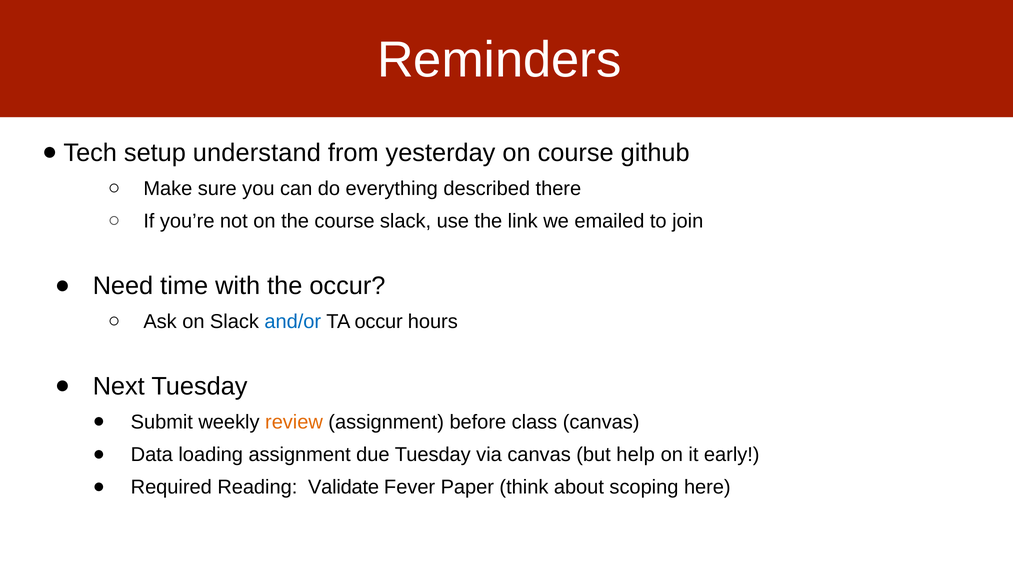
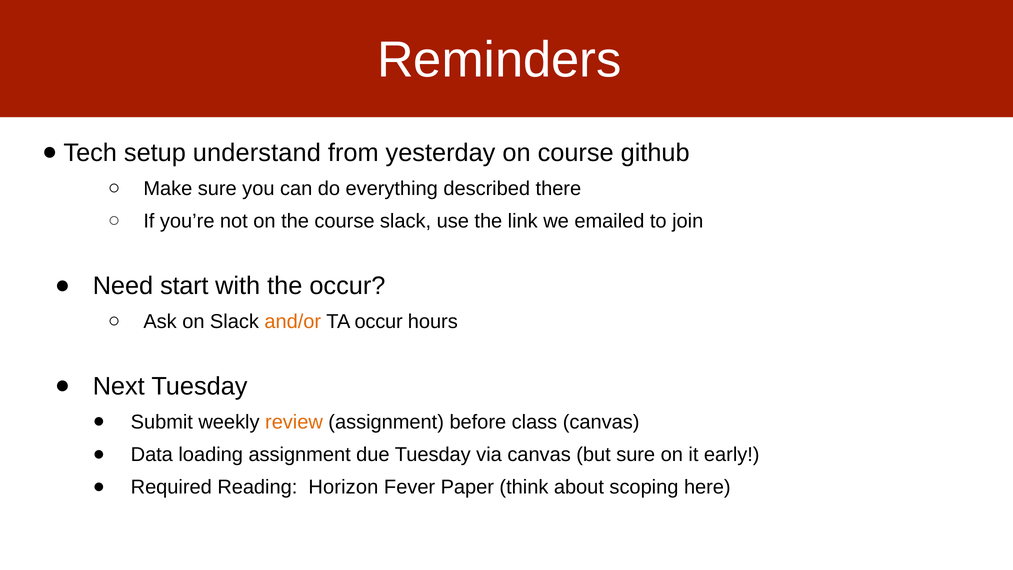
time: time -> start
and/or colour: blue -> orange
but help: help -> sure
Validate: Validate -> Horizon
